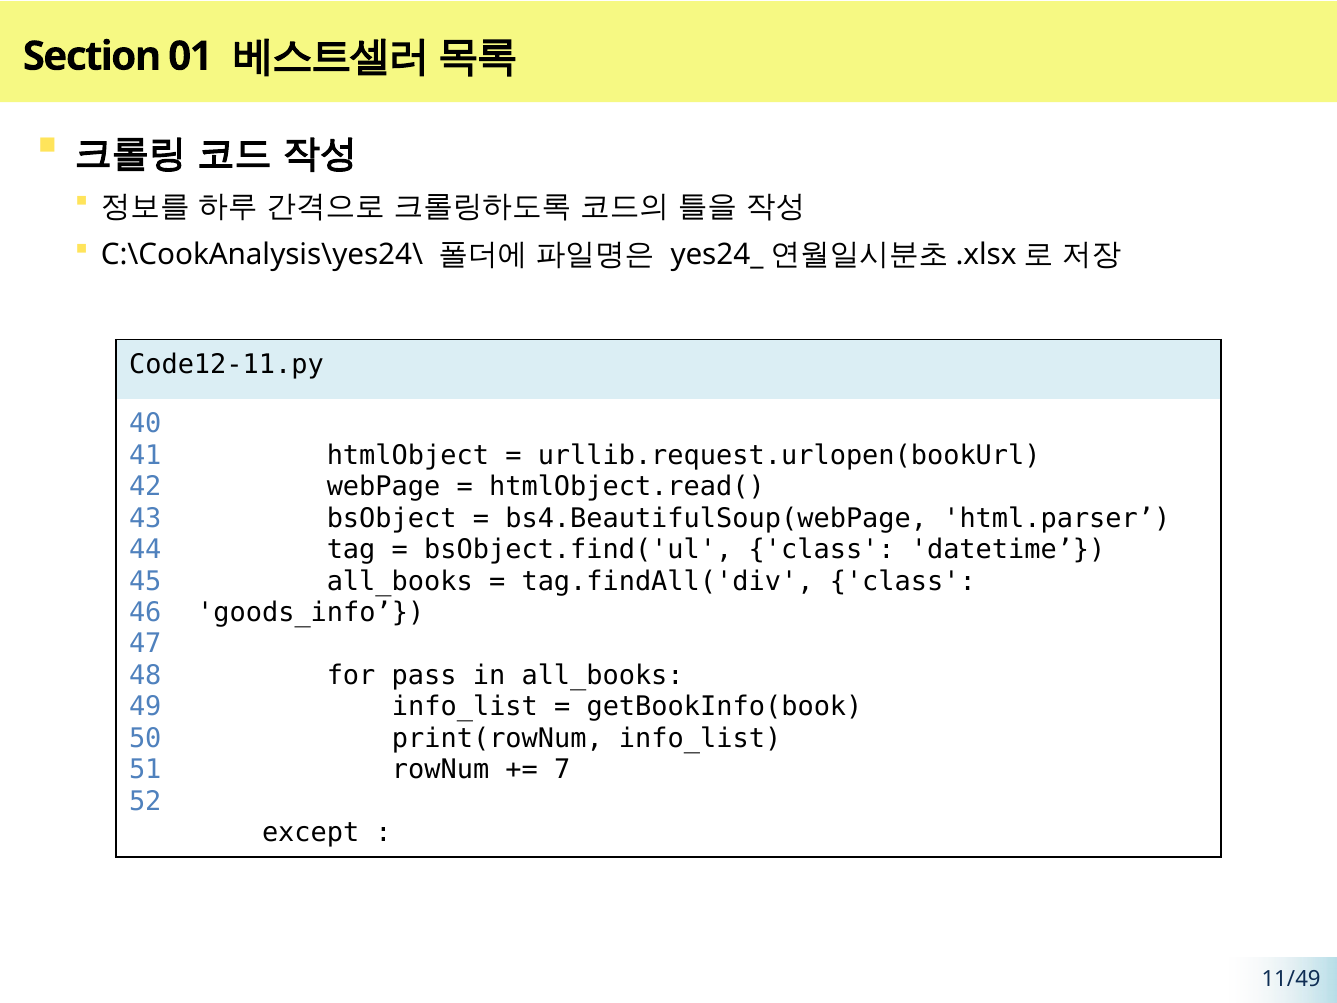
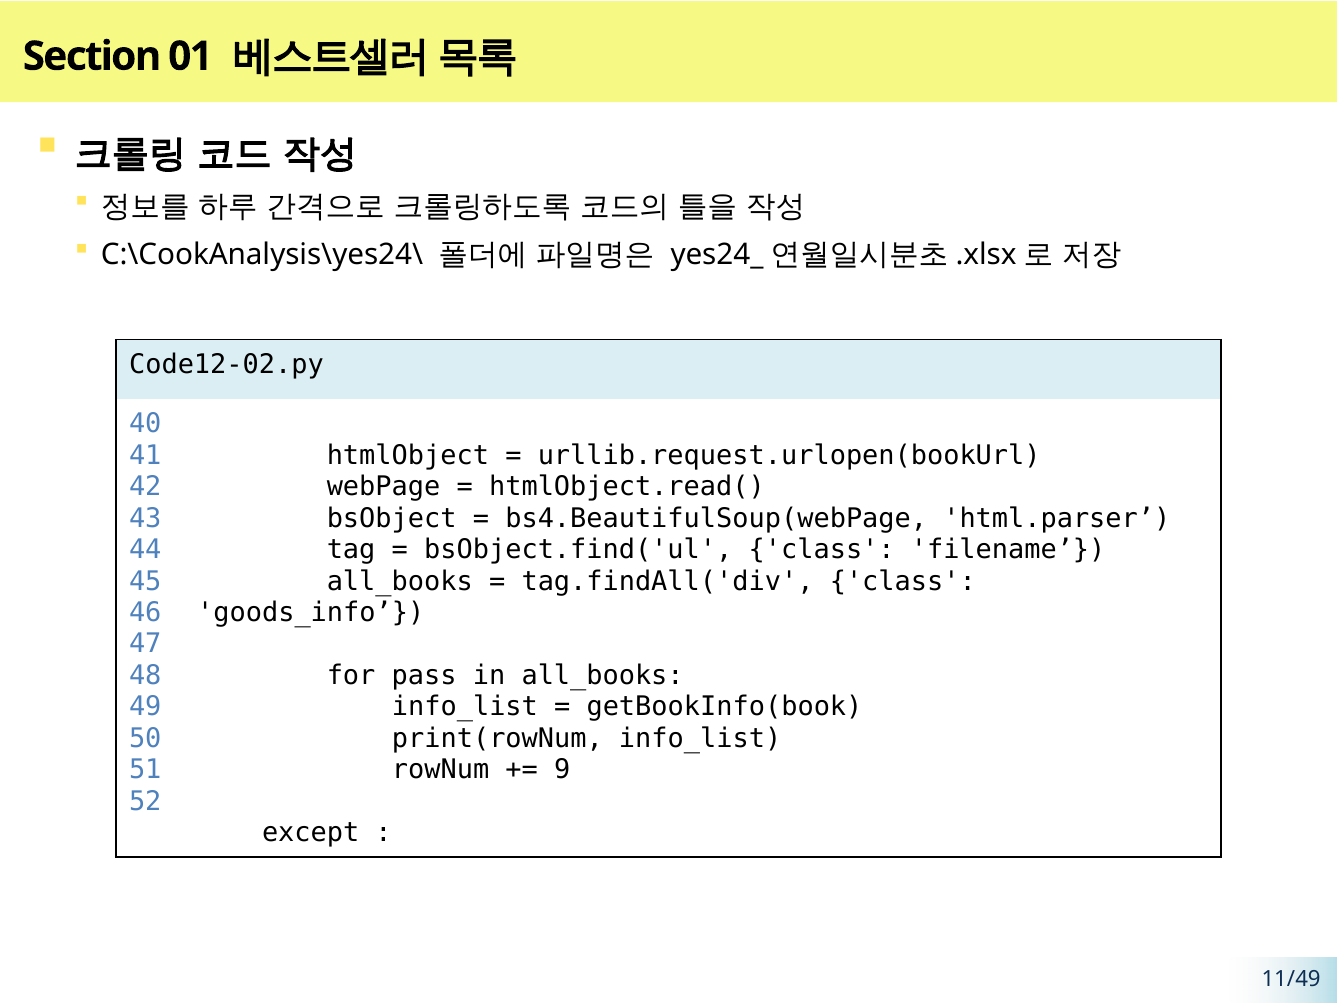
Code12-11.py: Code12-11.py -> Code12-02.py
datetime: datetime -> filename
7: 7 -> 9
